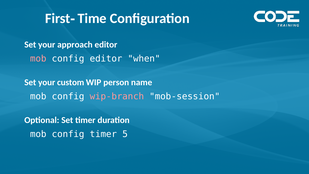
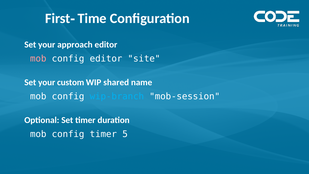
when: when -> site
person: person -> shared
wip-branch colour: pink -> light blue
